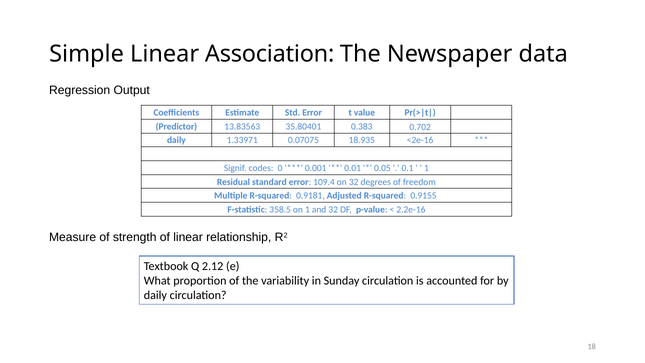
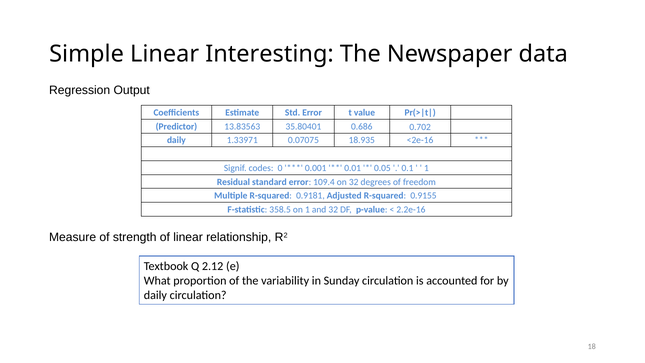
Association: Association -> Interesting
0.383: 0.383 -> 0.686
